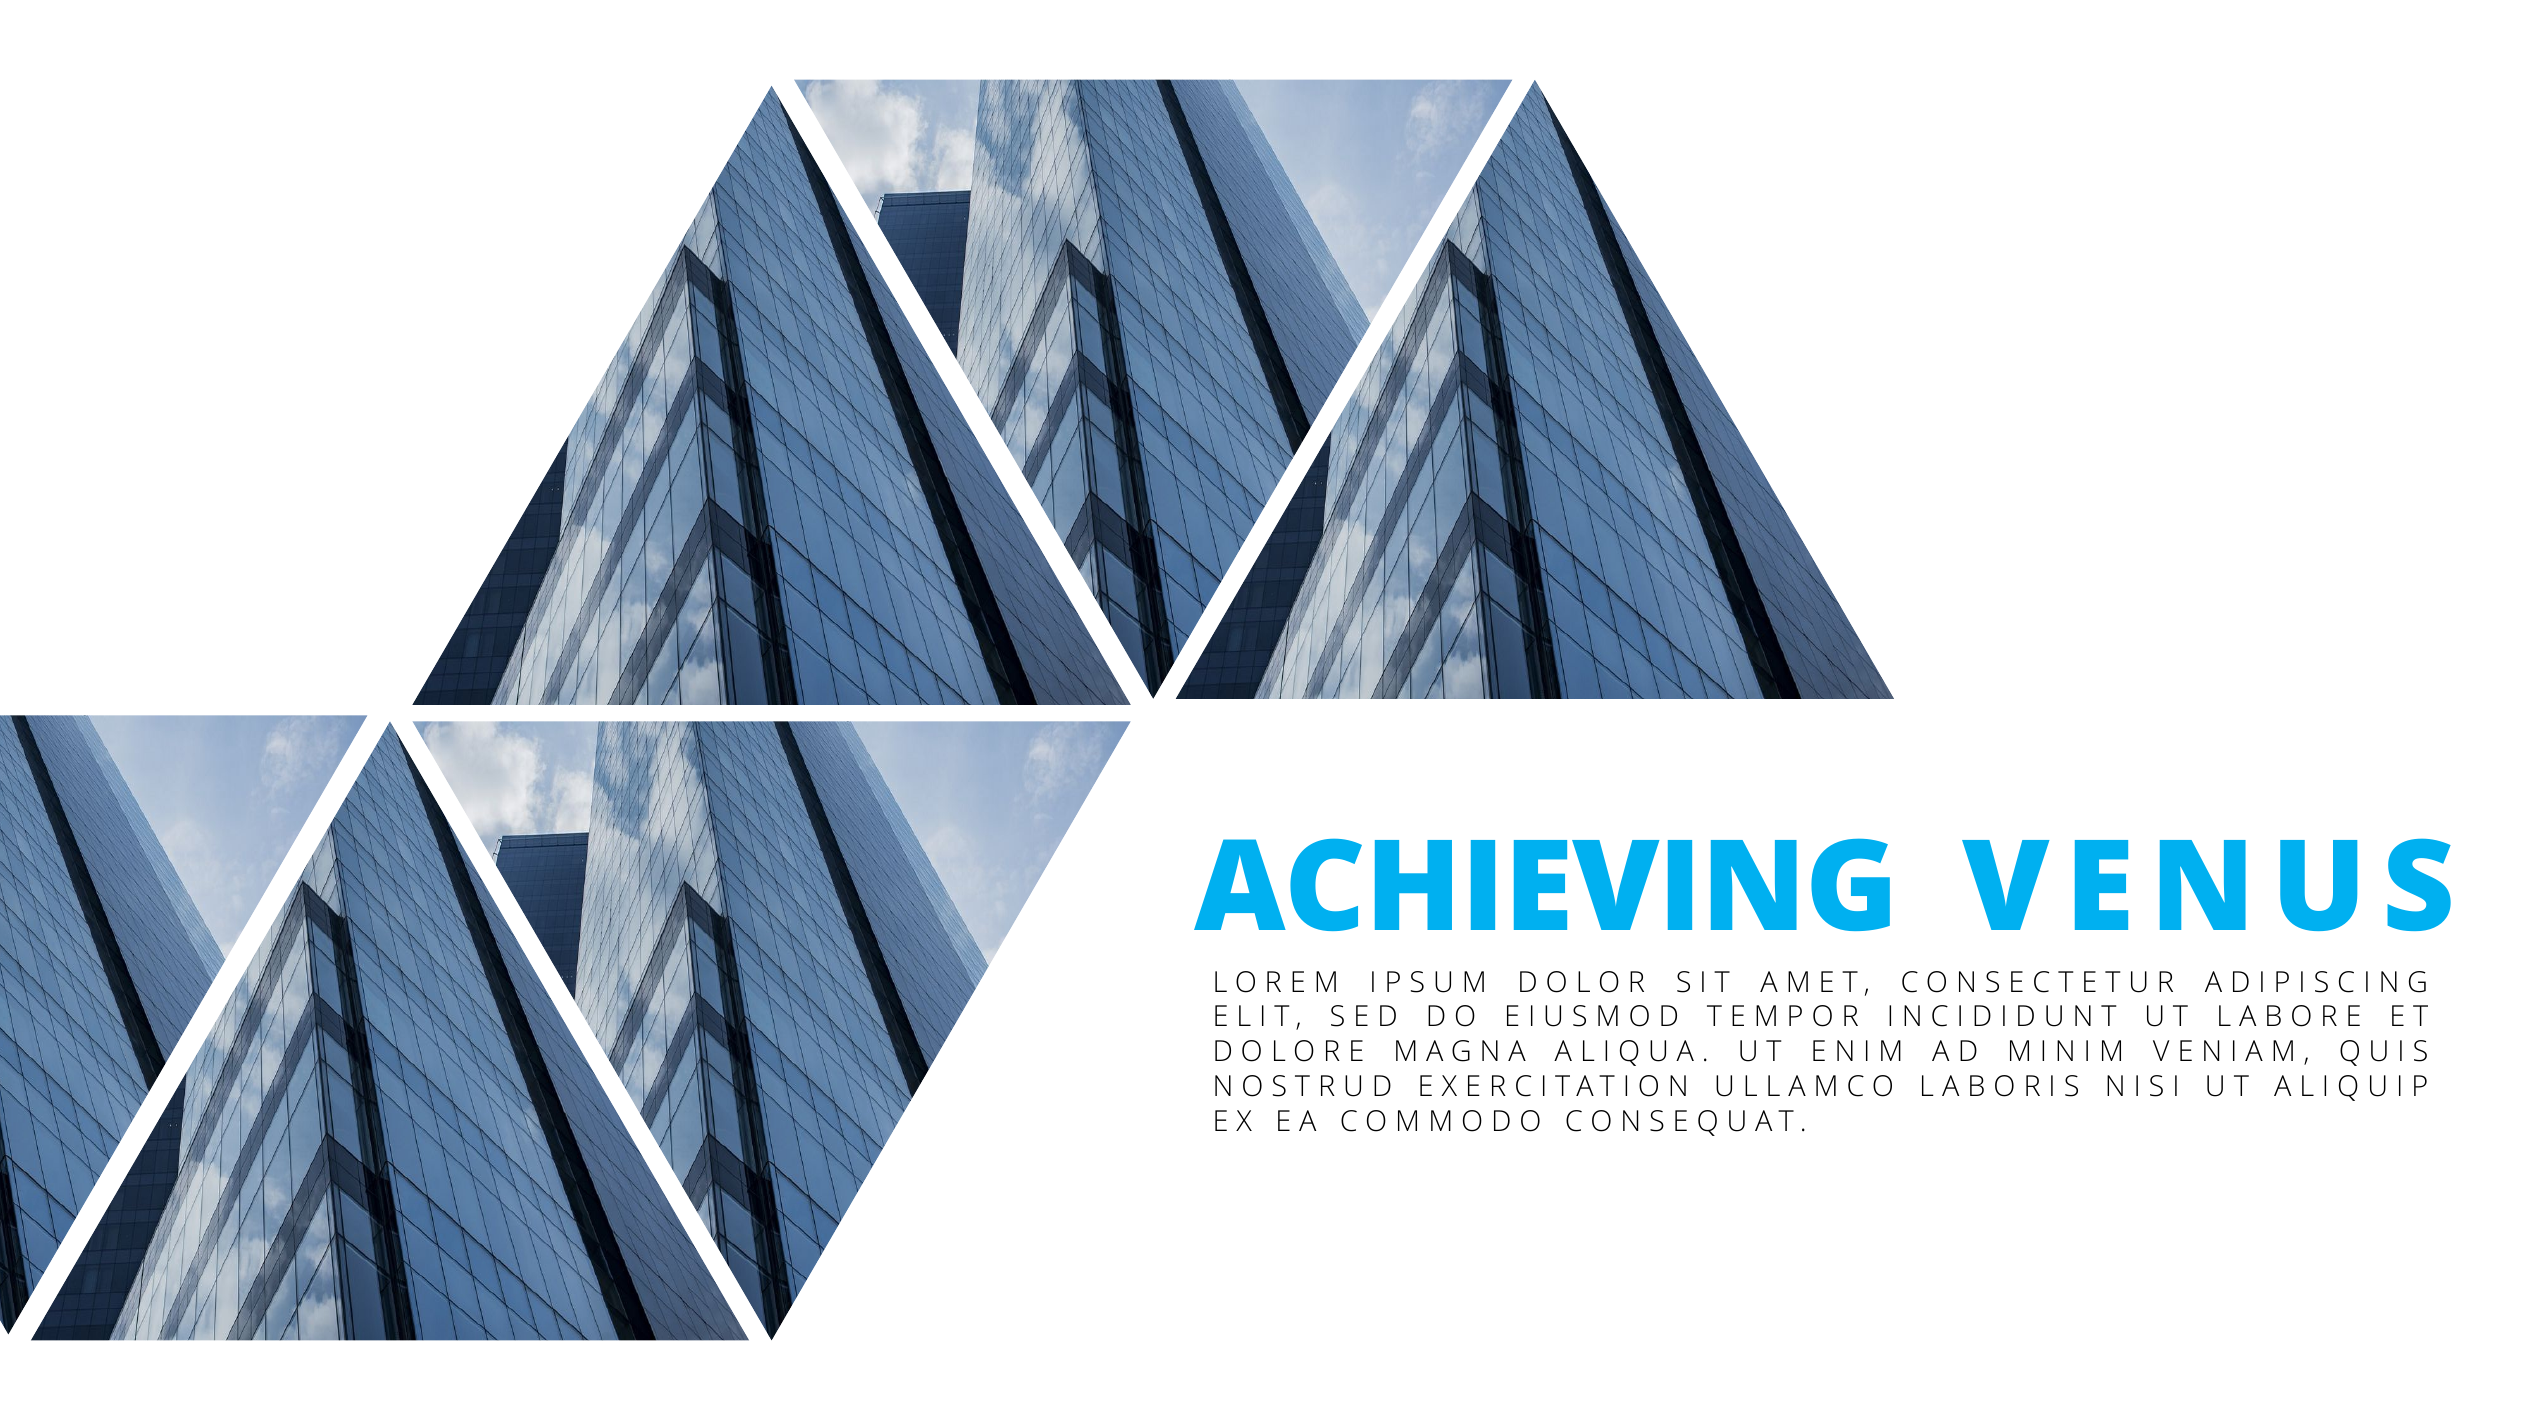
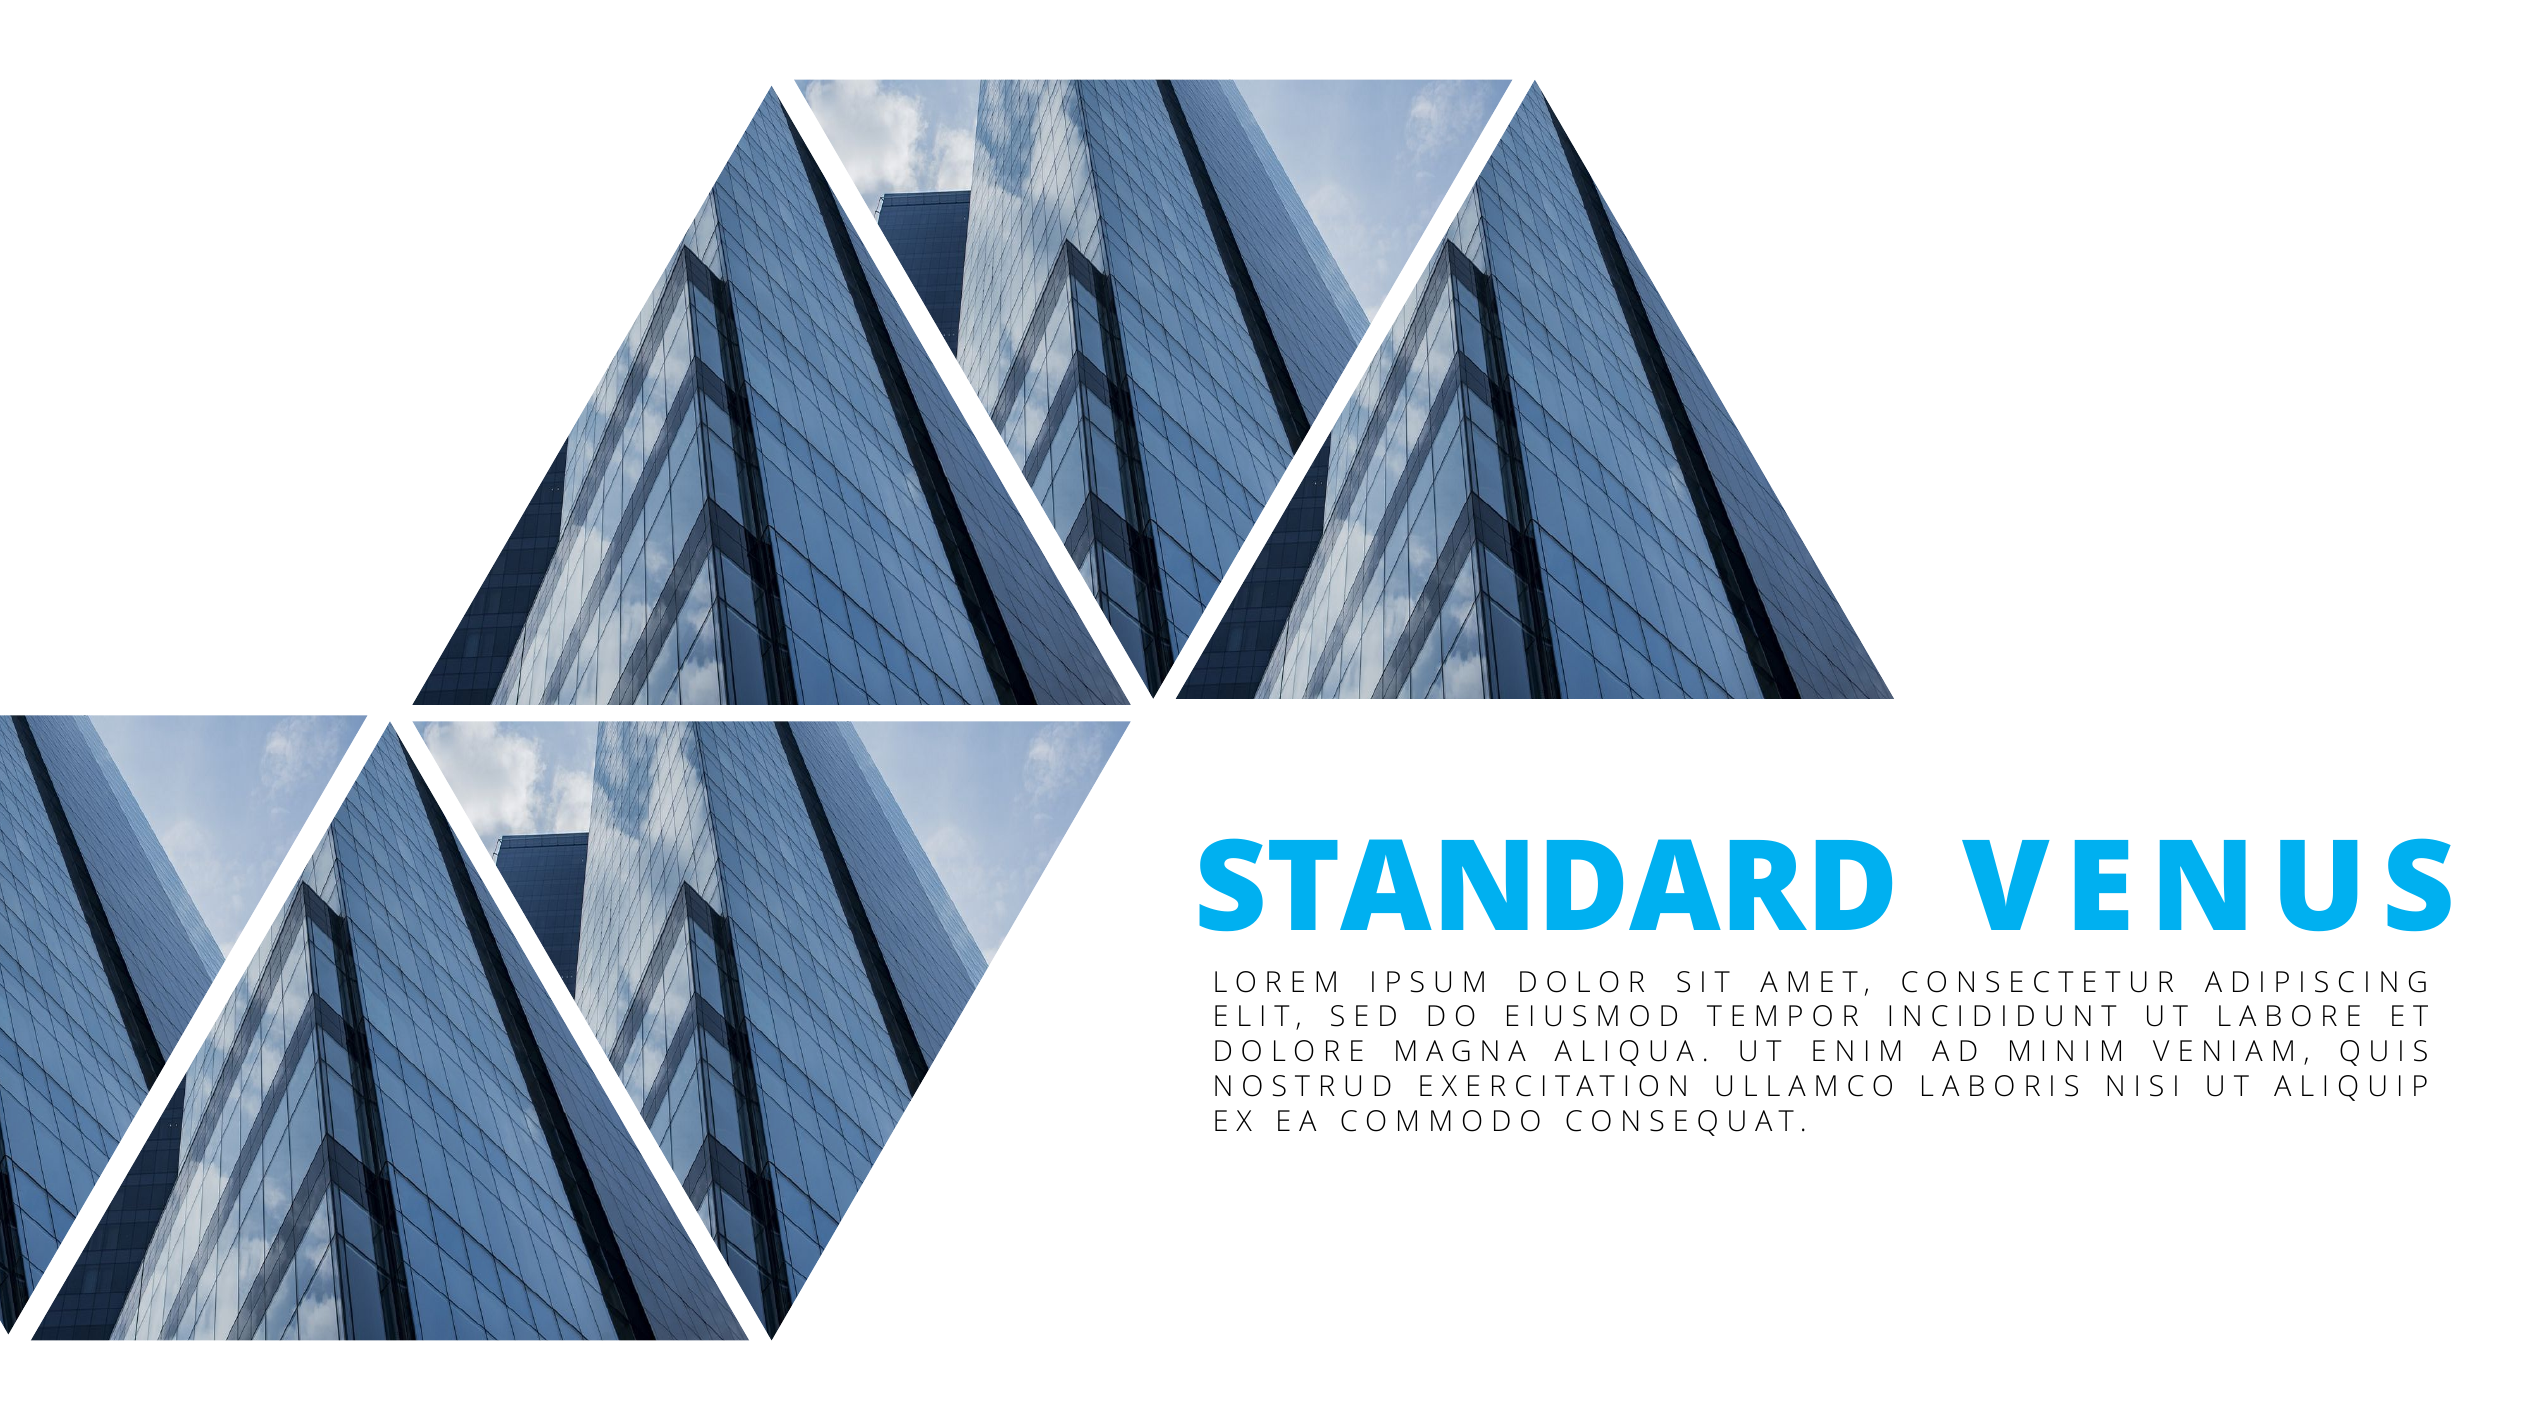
ACHIEVING: ACHIEVING -> STANDARD
